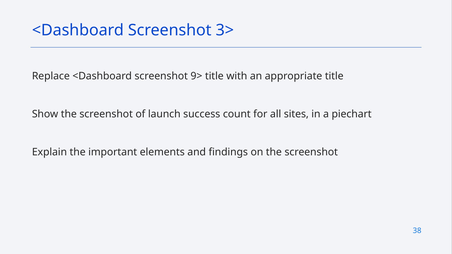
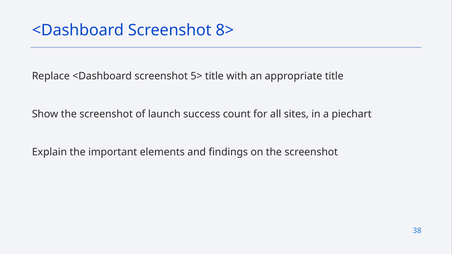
3>: 3> -> 8>
9>: 9> -> 5>
